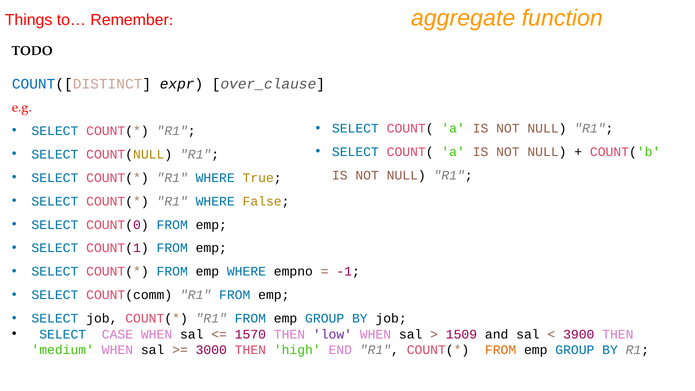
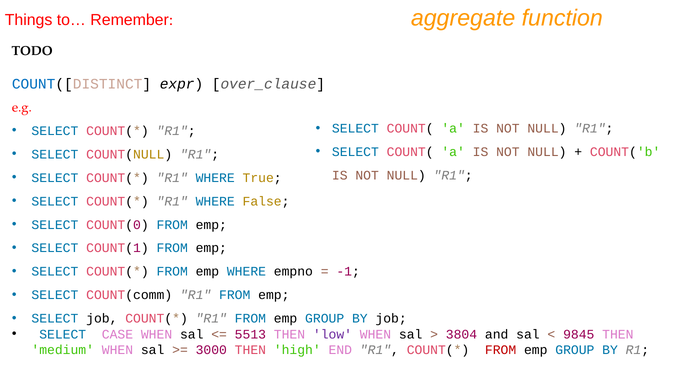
1570: 1570 -> 5513
1509: 1509 -> 3804
3900: 3900 -> 9845
FROM at (501, 350) colour: orange -> red
